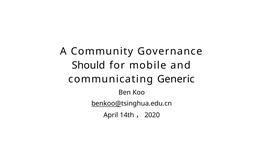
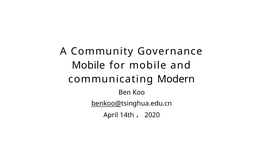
Should at (89, 65): Should -> Mobile
Generic: Generic -> Modern
